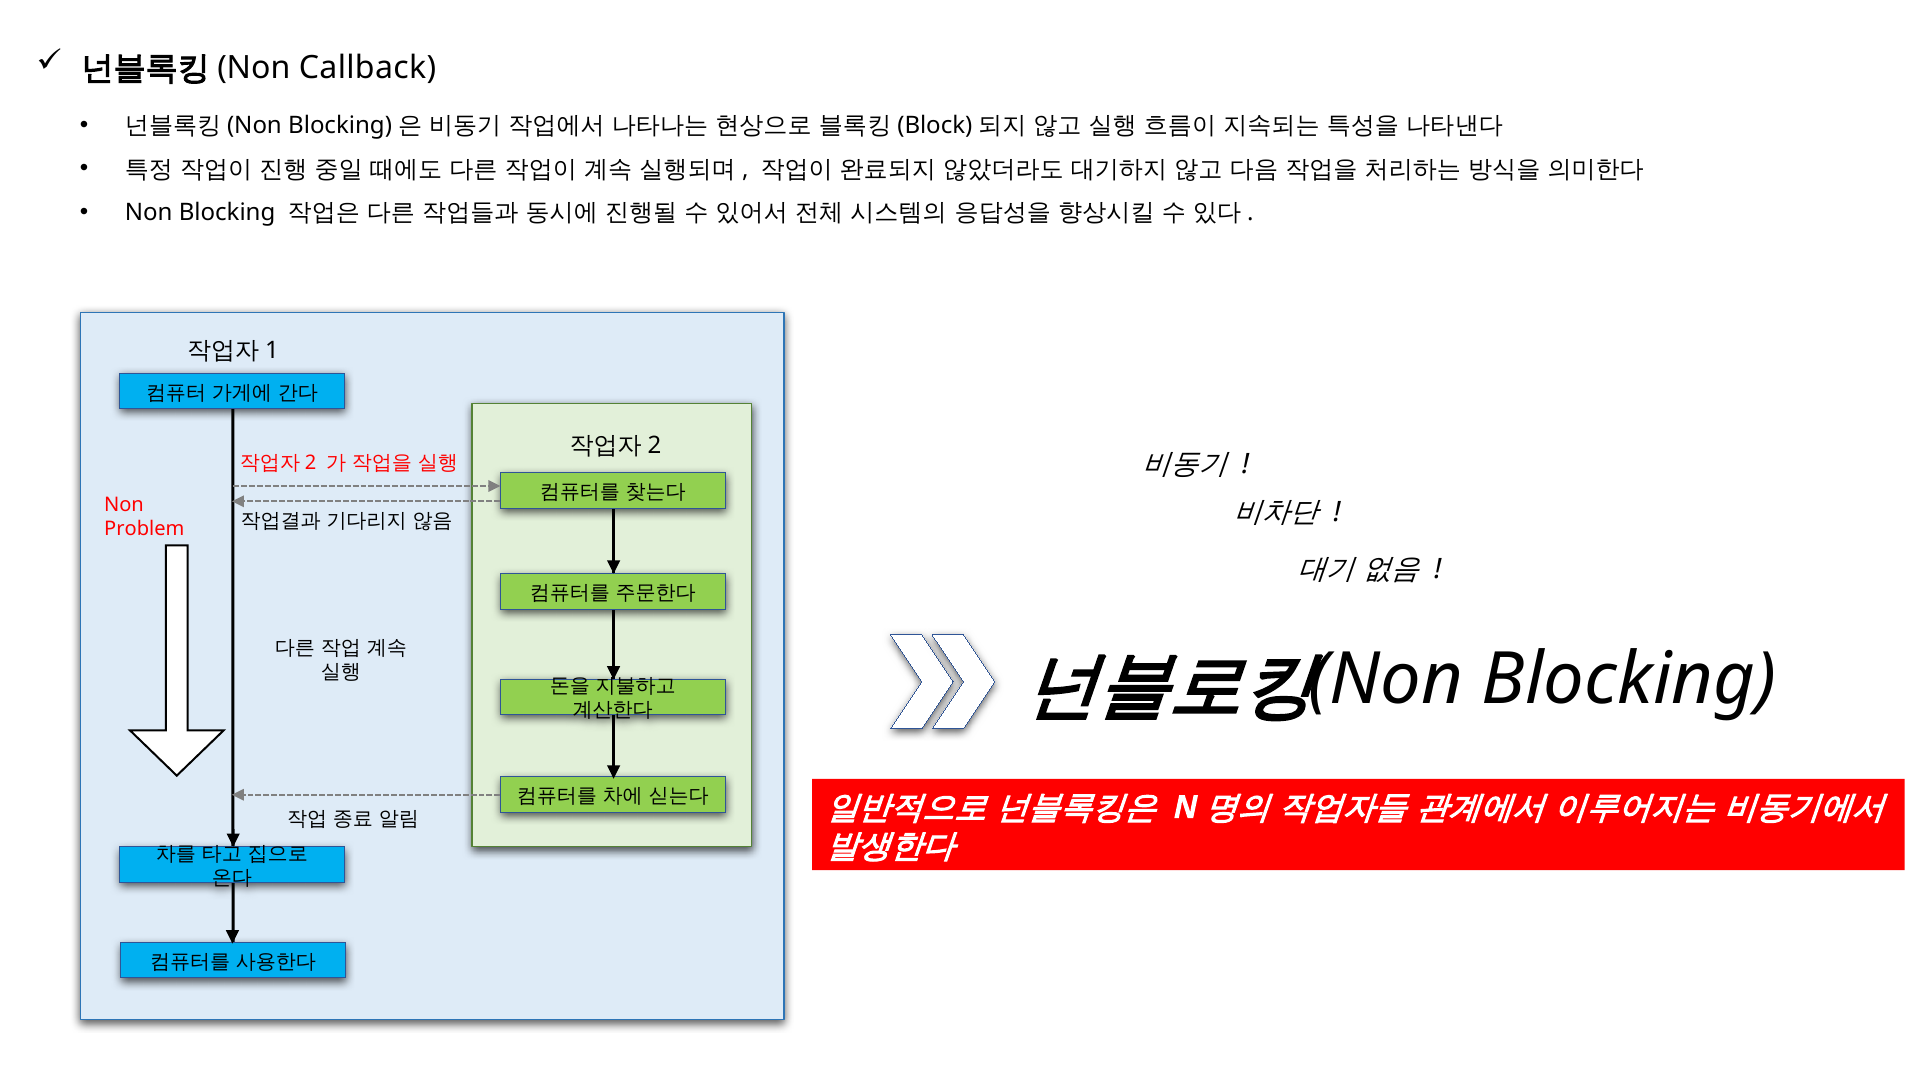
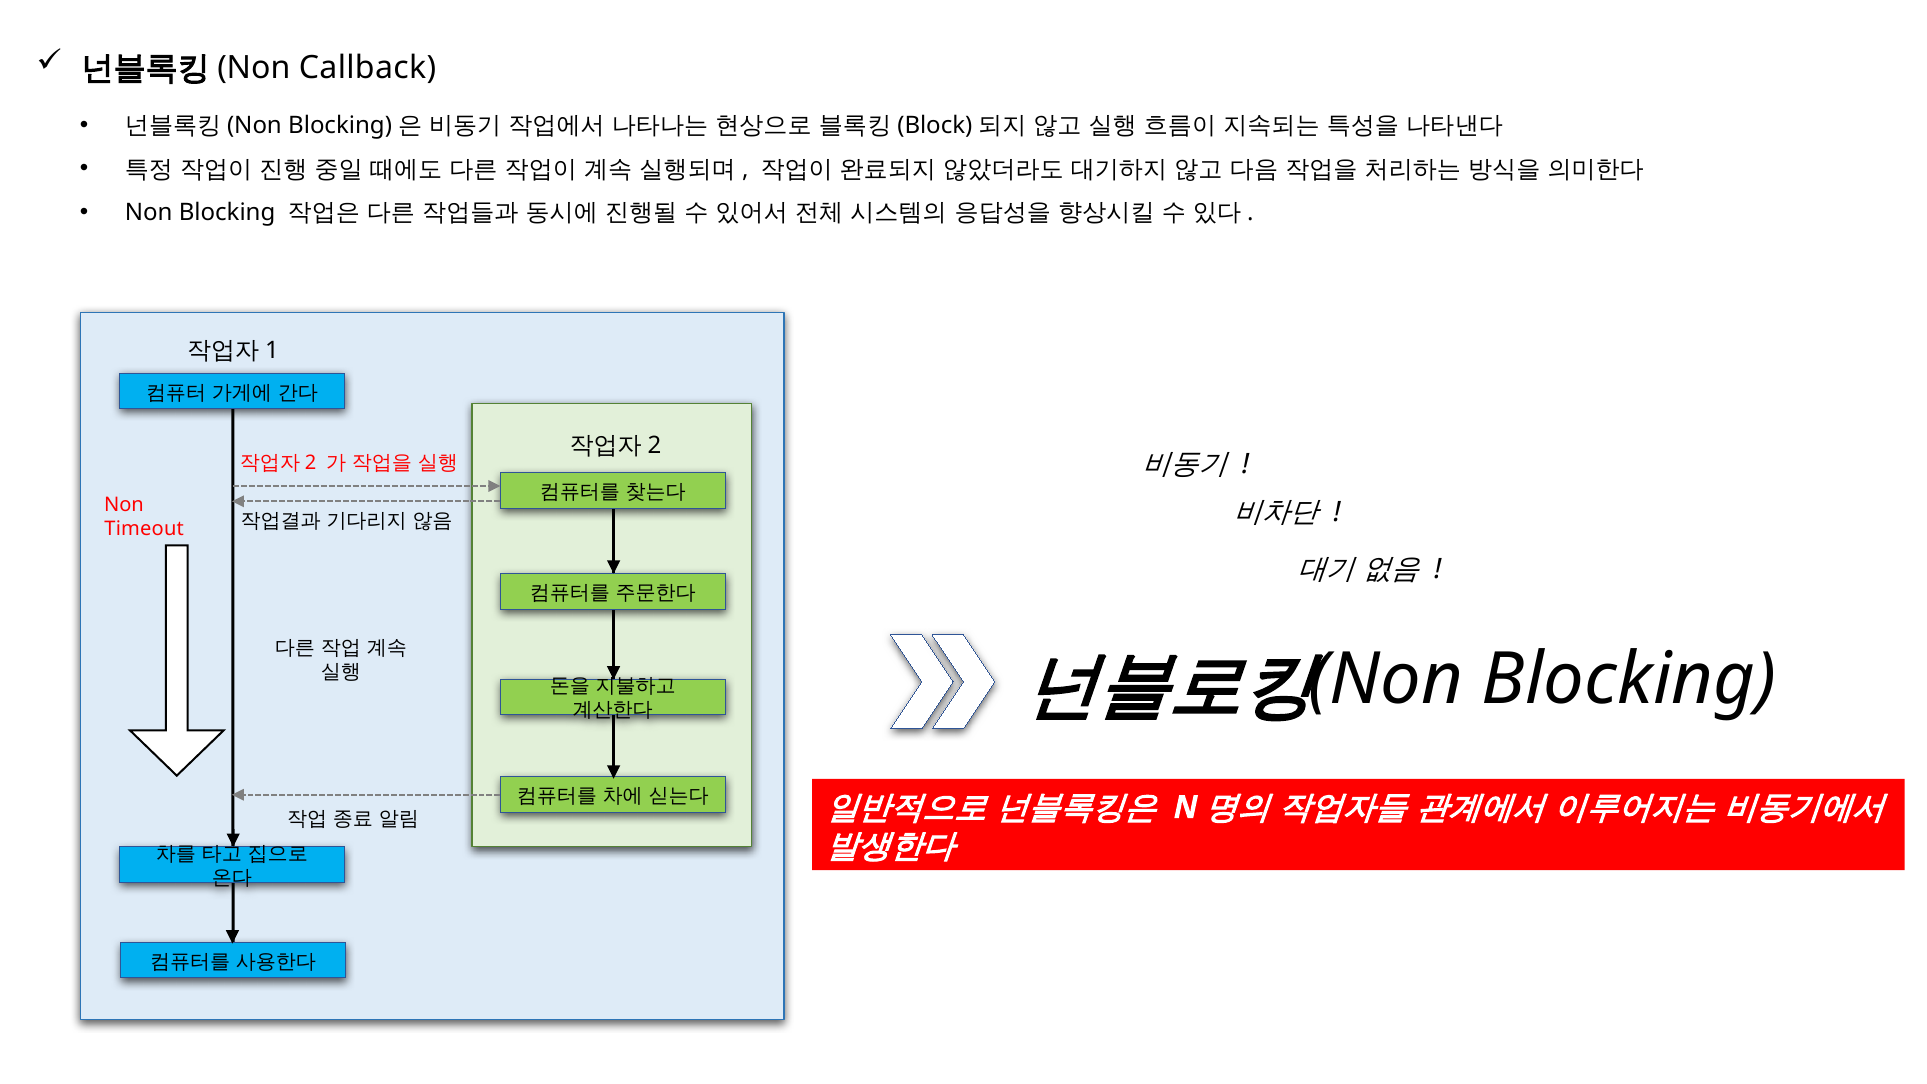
Problem: Problem -> Timeout
